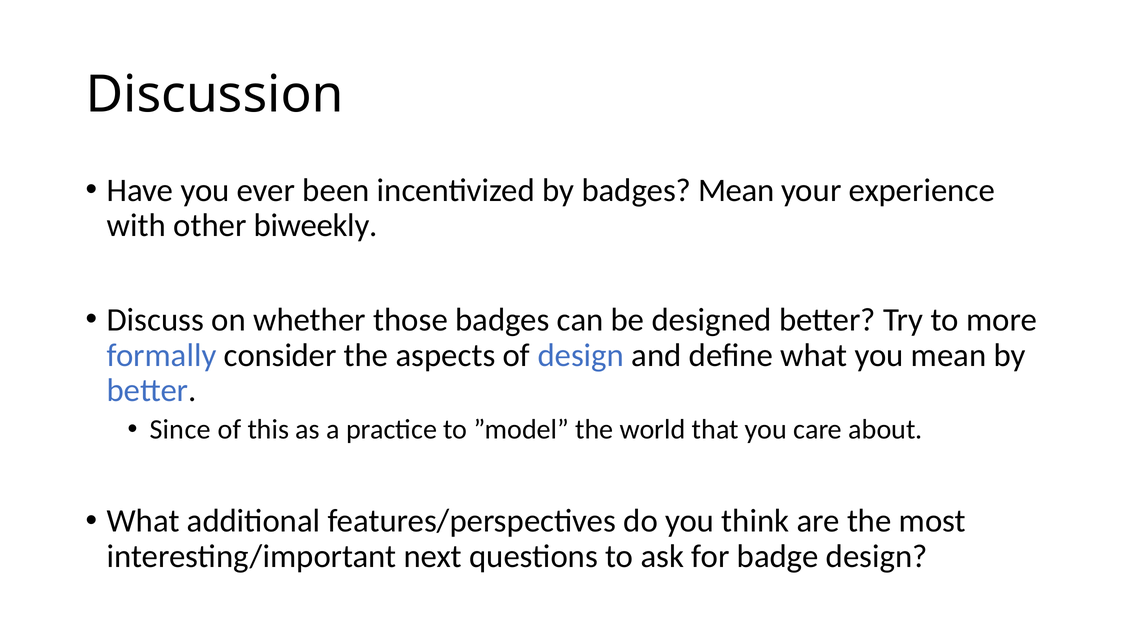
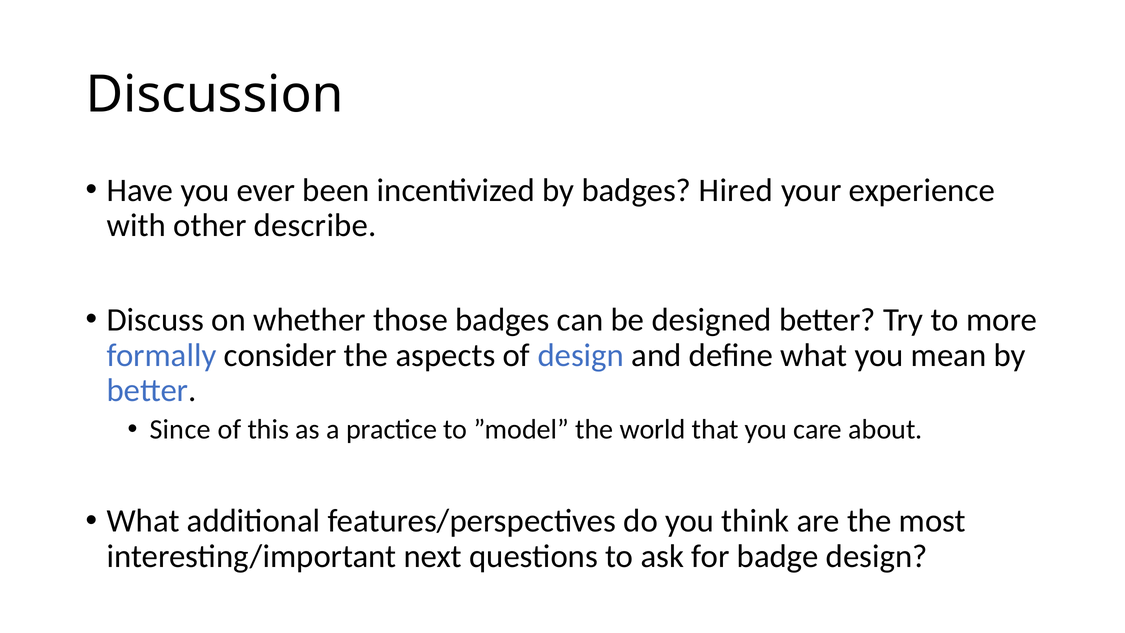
badges Mean: Mean -> Hired
biweekly: biweekly -> describe
